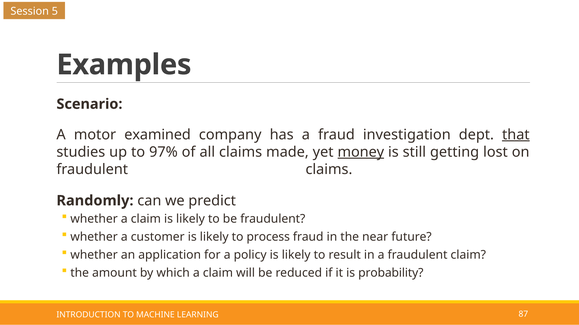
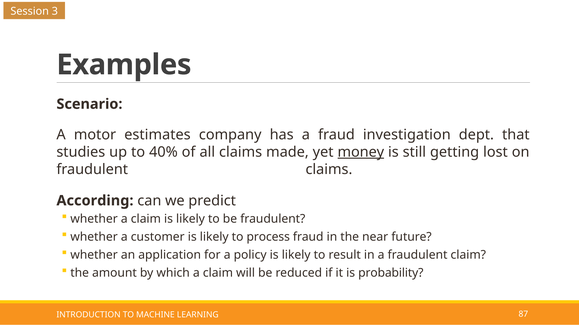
5: 5 -> 3
examined: examined -> estimates
that underline: present -> none
97%: 97% -> 40%
Randomly: Randomly -> According
